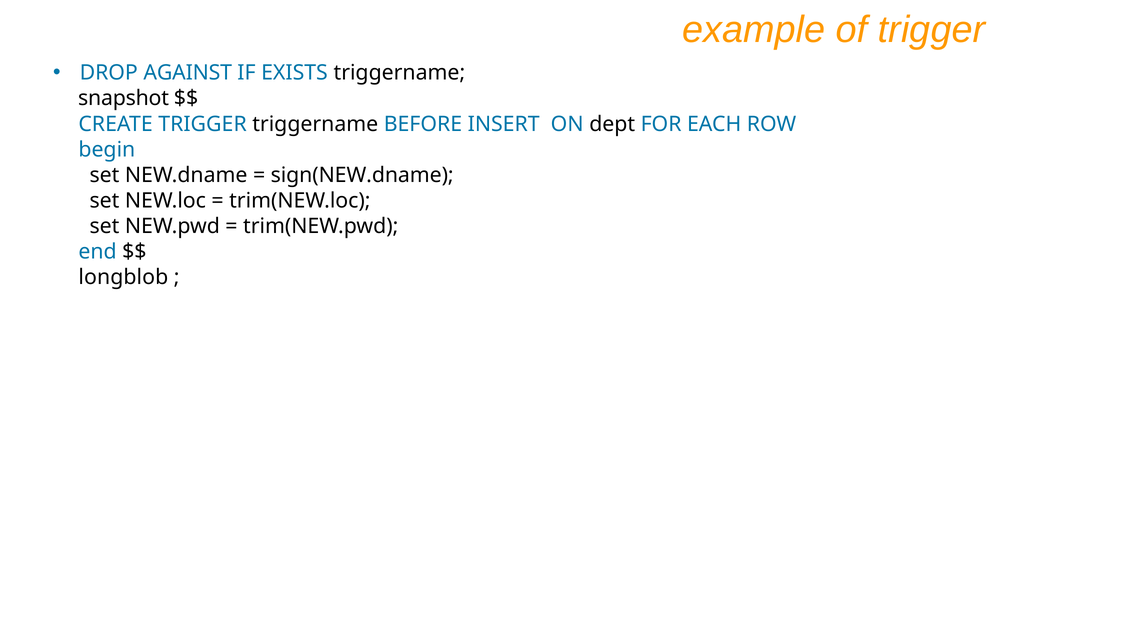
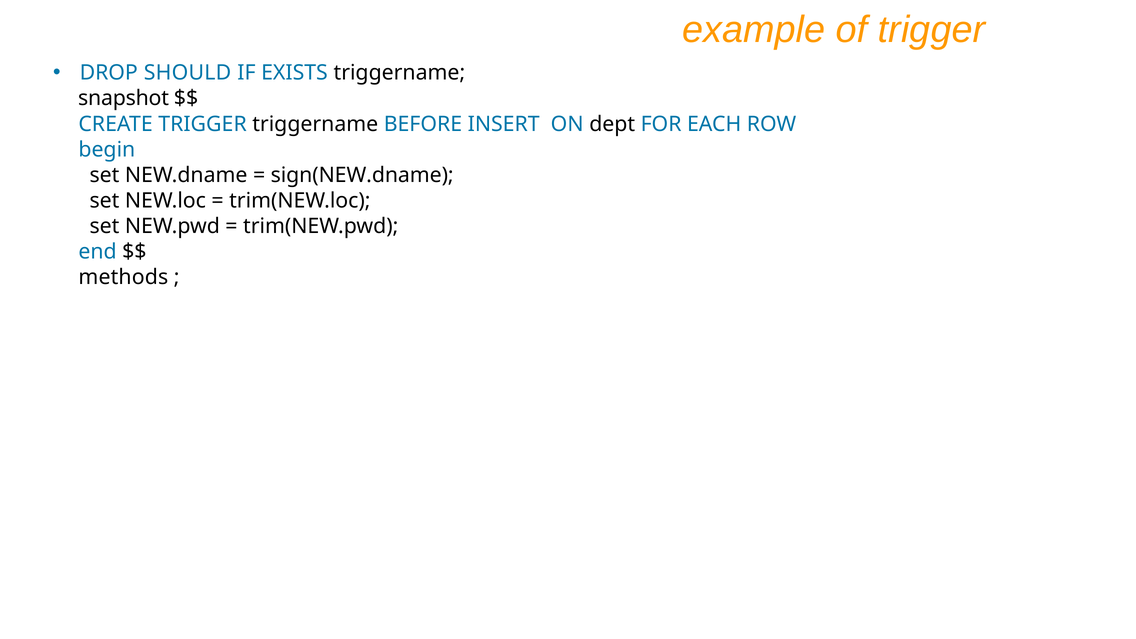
AGAINST: AGAINST -> SHOULD
longblob: longblob -> methods
